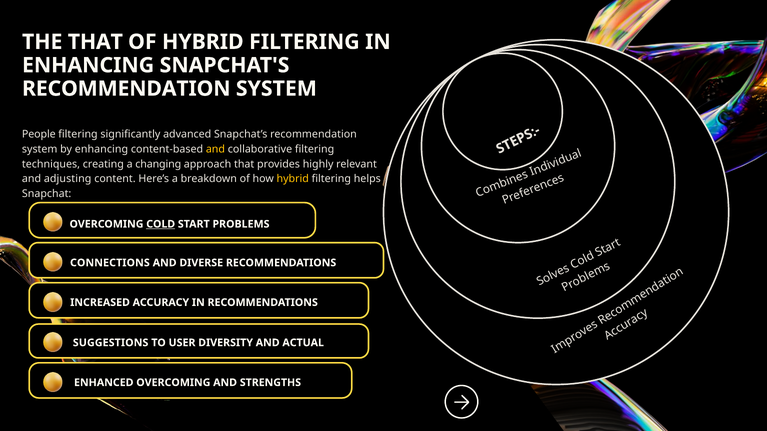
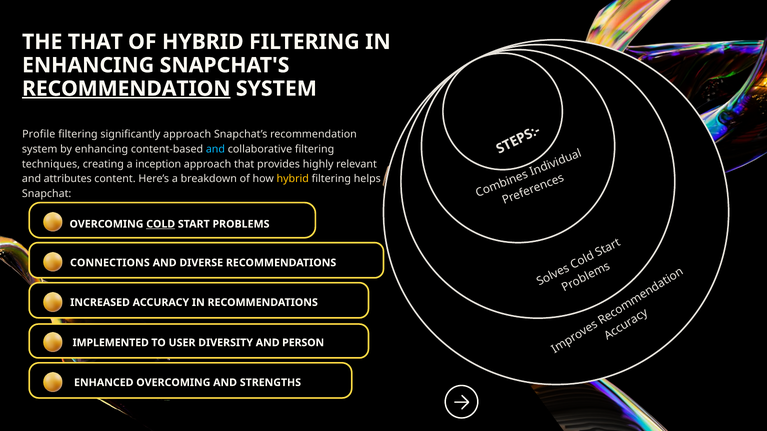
RECOMMENDATION at (126, 89) underline: none -> present
People: People -> Profile
significantly advanced: advanced -> approach
and at (215, 149) colour: yellow -> light blue
changing: changing -> inception
adjusting: adjusting -> attributes
SUGGESTIONS: SUGGESTIONS -> IMPLEMENTED
ACTUAL: ACTUAL -> PERSON
